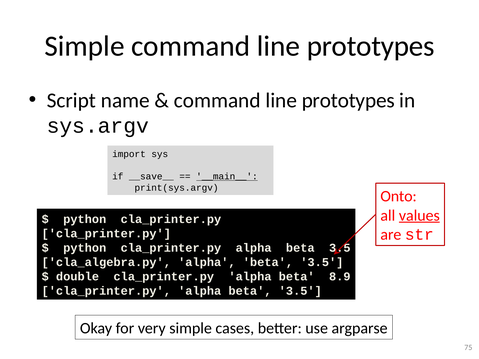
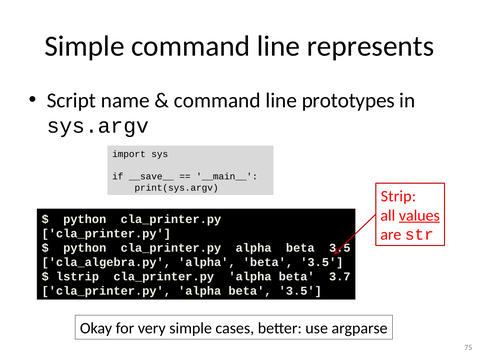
Simple command line prototypes: prototypes -> represents
__main__ underline: present -> none
Onto: Onto -> Strip
double: double -> lstrip
8.9: 8.9 -> 3.7
